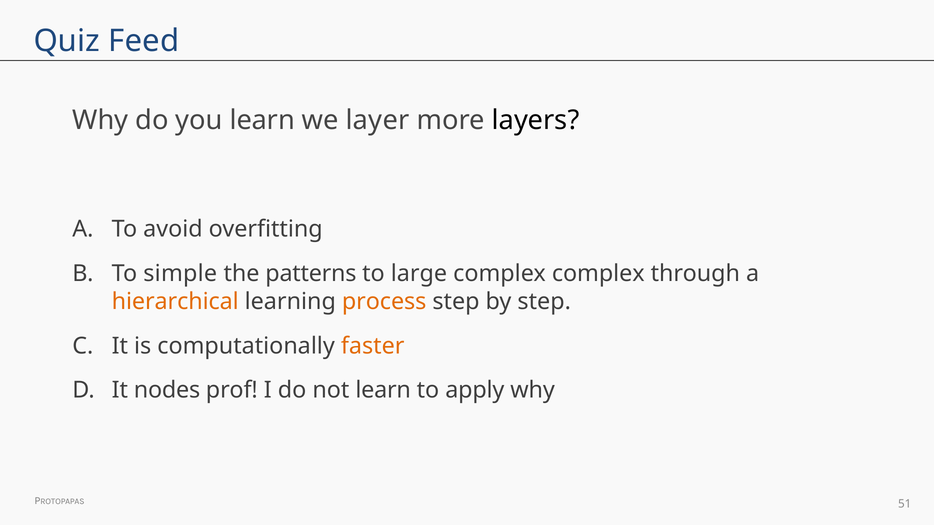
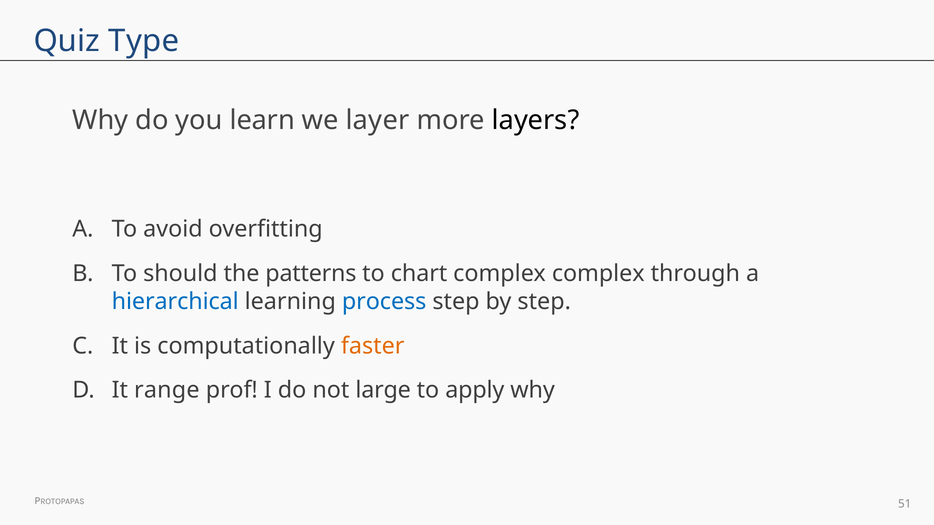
Feed: Feed -> Type
simple: simple -> should
large: large -> chart
hierarchical colour: orange -> blue
process colour: orange -> blue
nodes: nodes -> range
not learn: learn -> large
